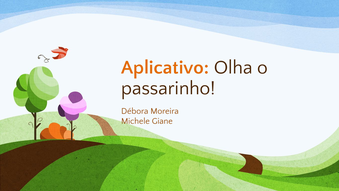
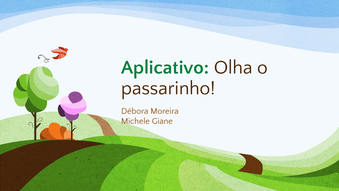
Aplicativo colour: orange -> green
